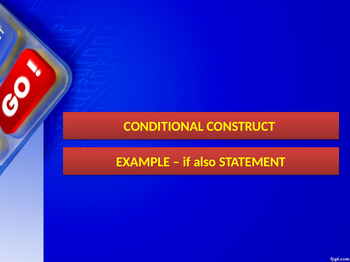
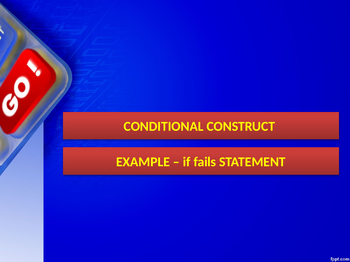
also: also -> fails
